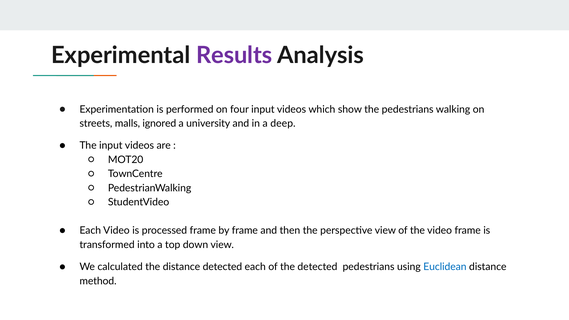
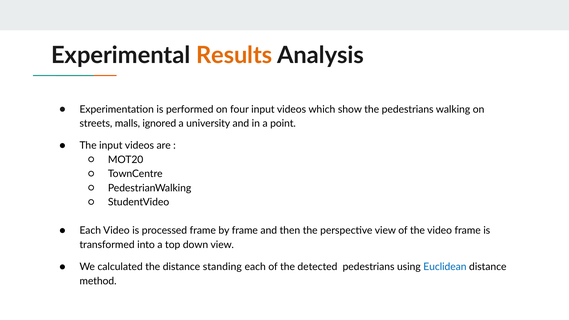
Results colour: purple -> orange
deep: deep -> point
distance detected: detected -> standing
